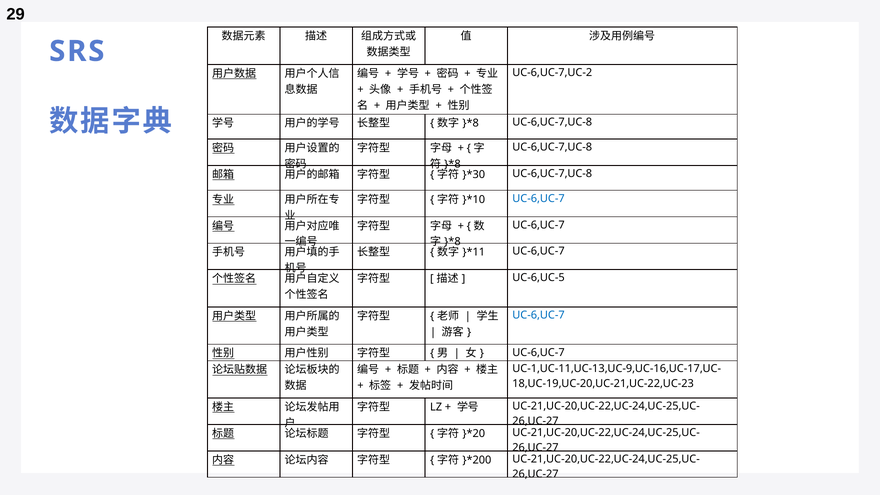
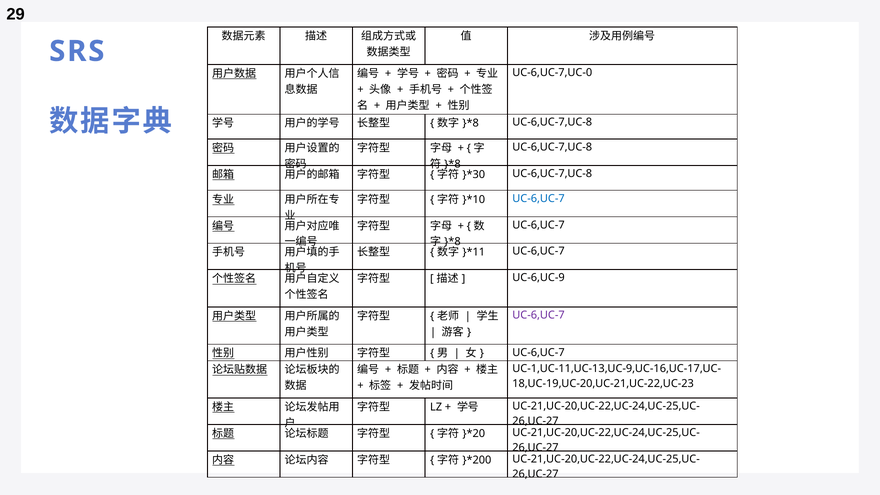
UC-6,UC-7,UC-2: UC-6,UC-7,UC-2 -> UC-6,UC-7,UC-0
UC-6,UC-5: UC-6,UC-5 -> UC-6,UC-9
UC-6,UC-7 at (539, 315) colour: blue -> purple
